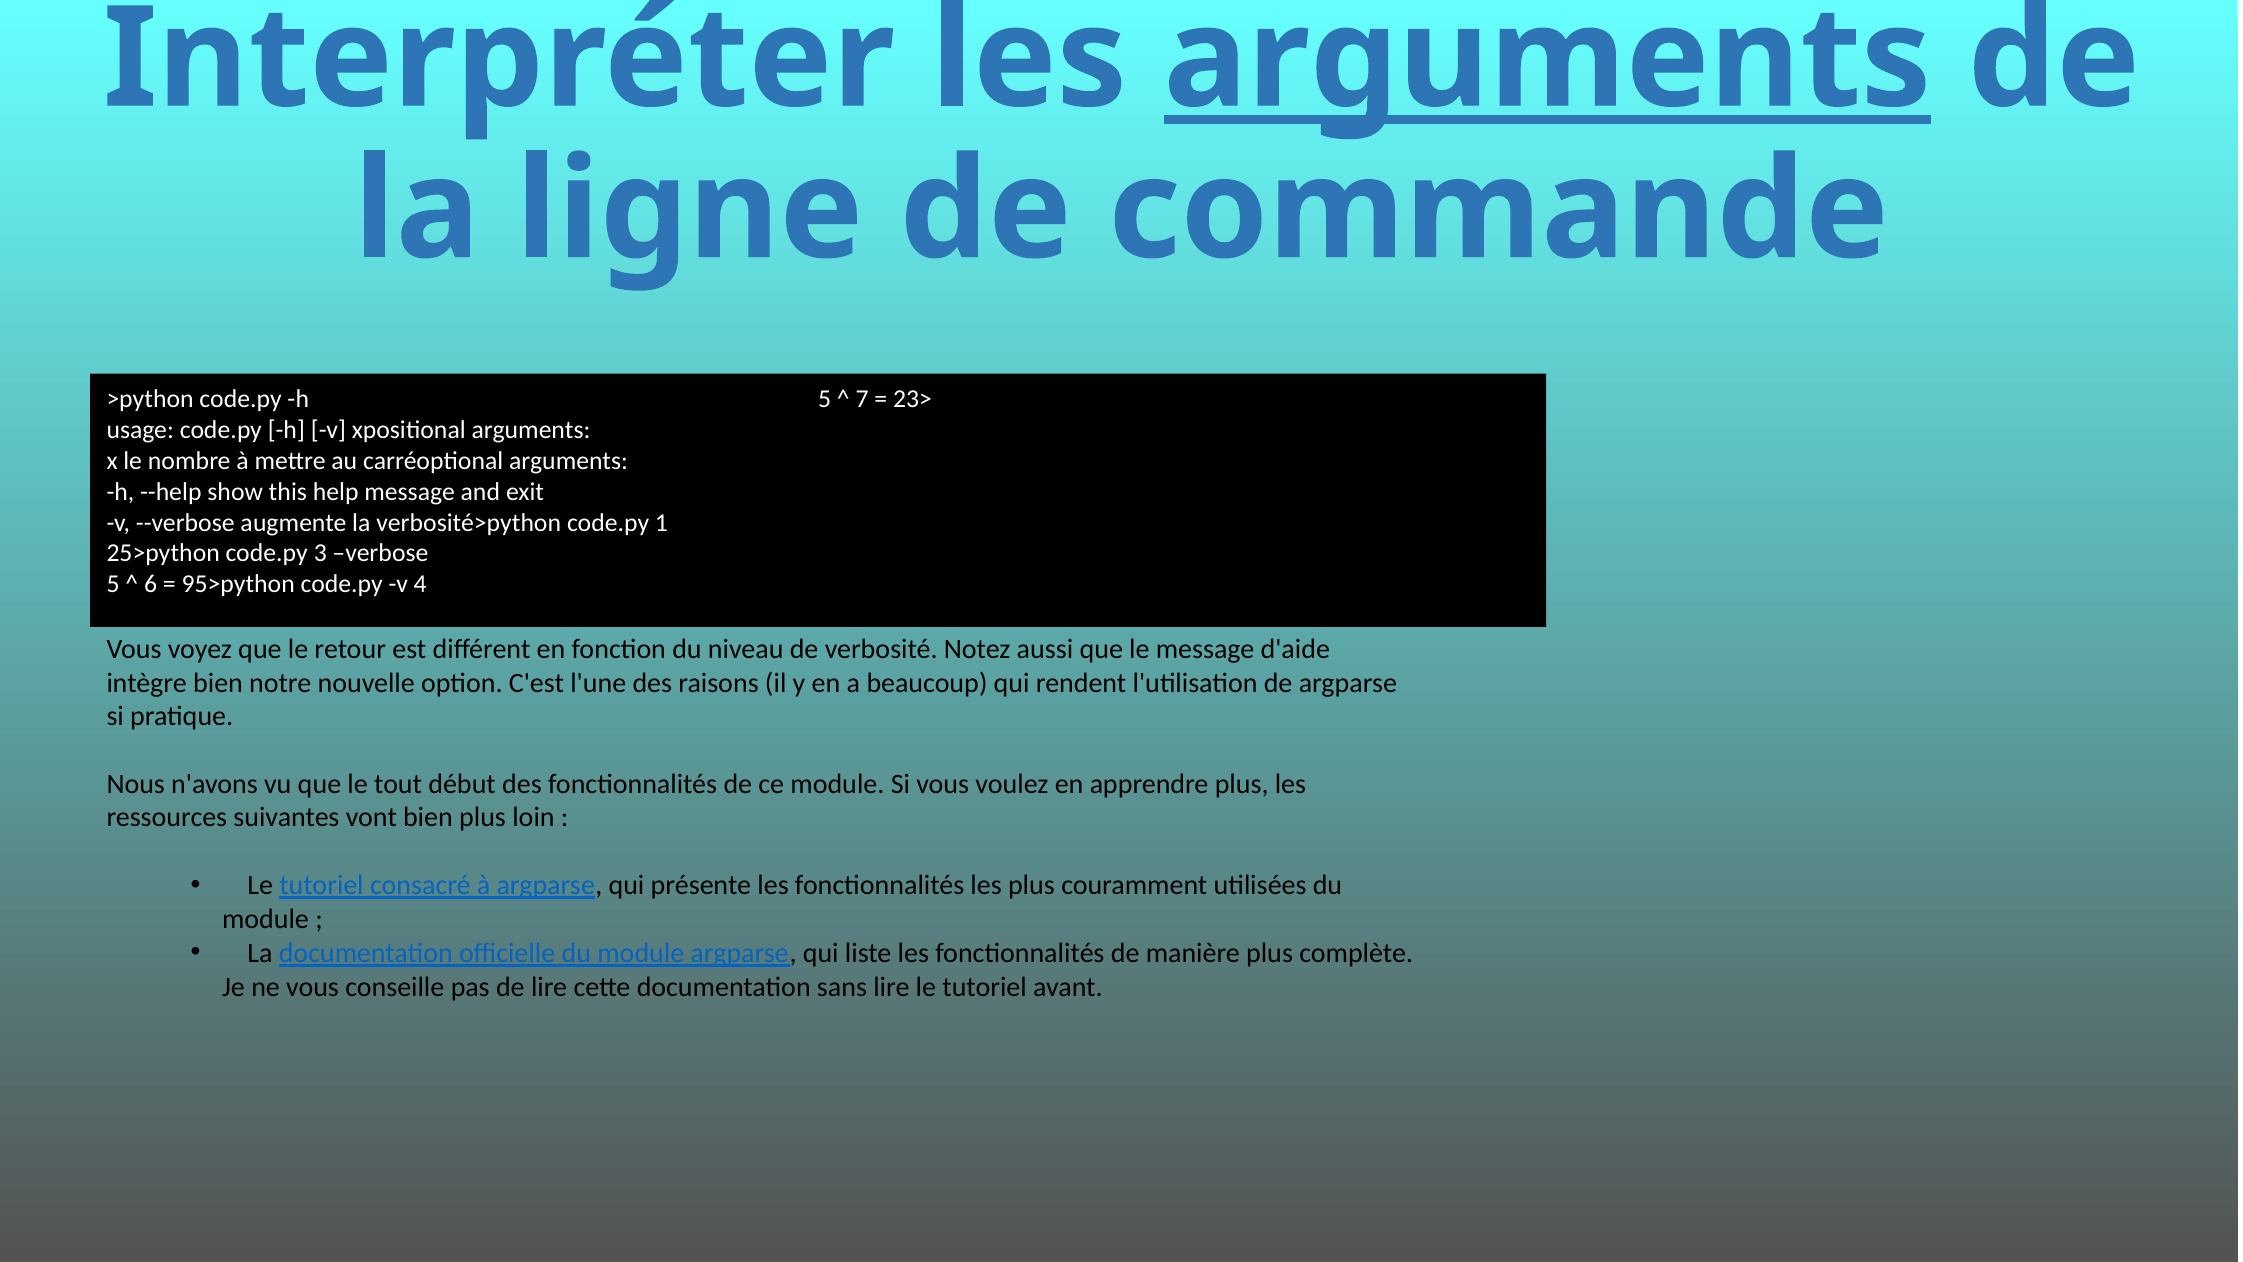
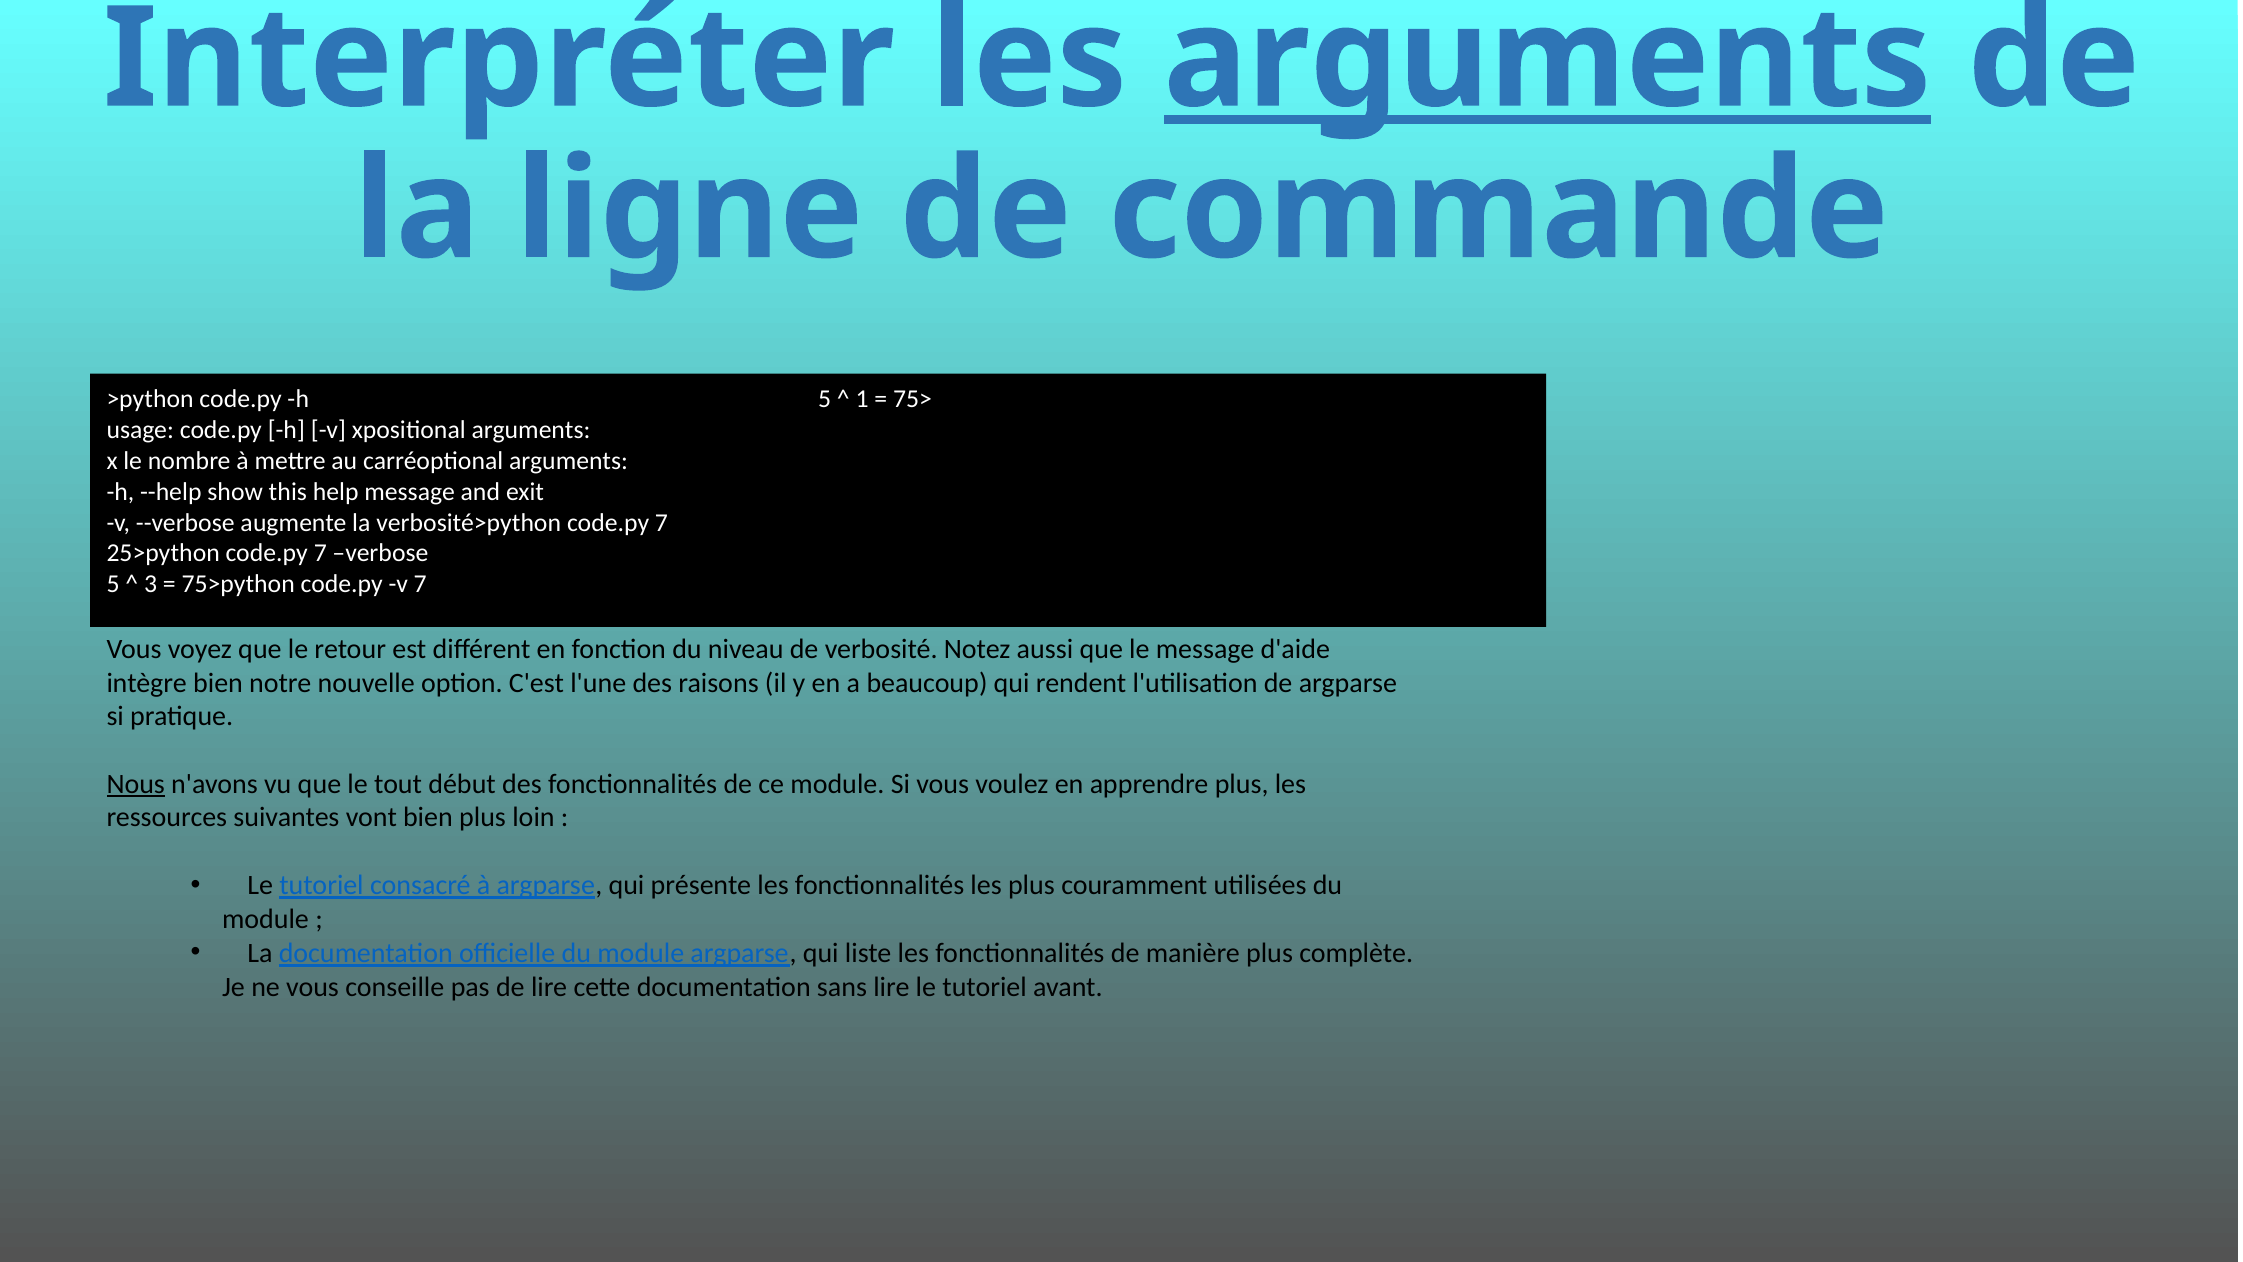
7: 7 -> 1
23>: 23> -> 75>
verbosité>python code.py 1: 1 -> 7
25>python code.py 3: 3 -> 7
6: 6 -> 3
95>python: 95>python -> 75>python
v 4: 4 -> 7
Nous underline: none -> present
